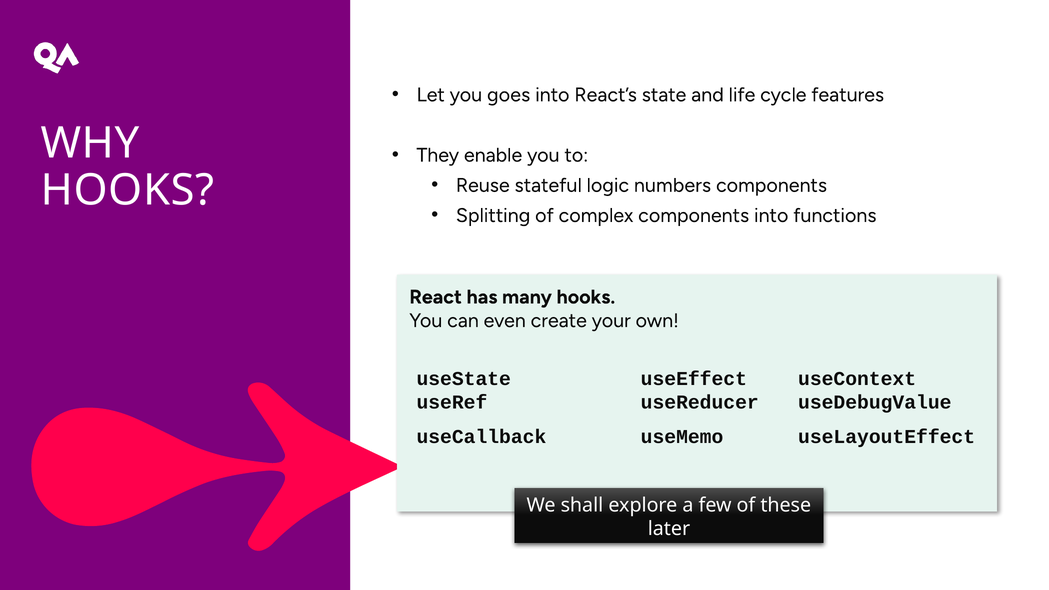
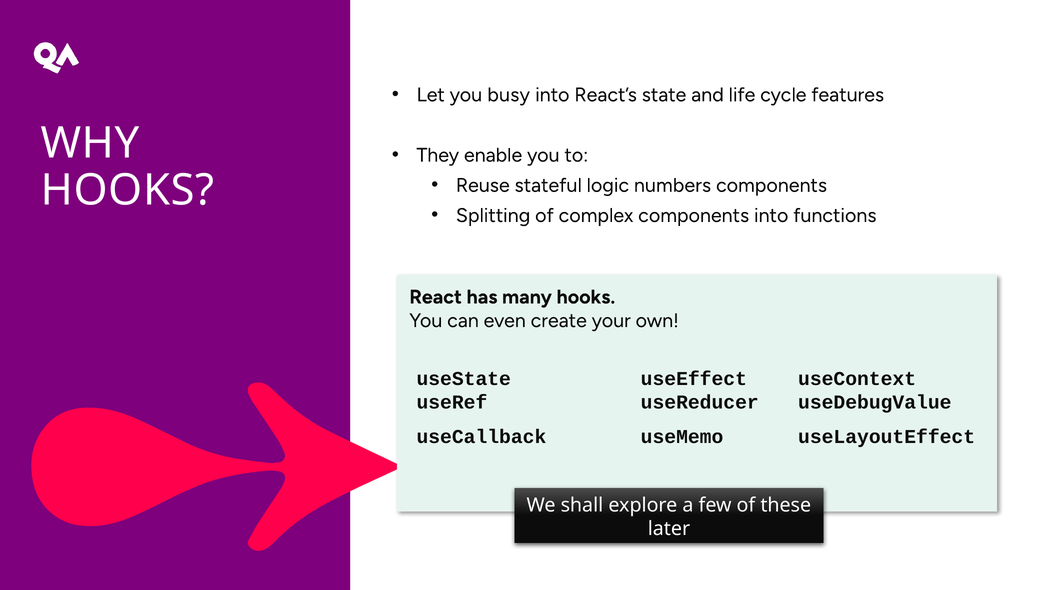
goes: goes -> busy
